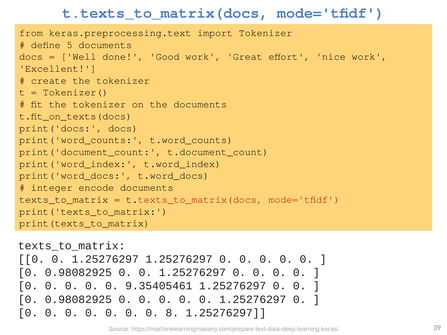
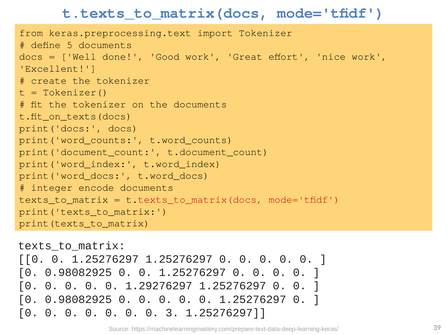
9.35405461: 9.35405461 -> 1.29276297
8: 8 -> 3
